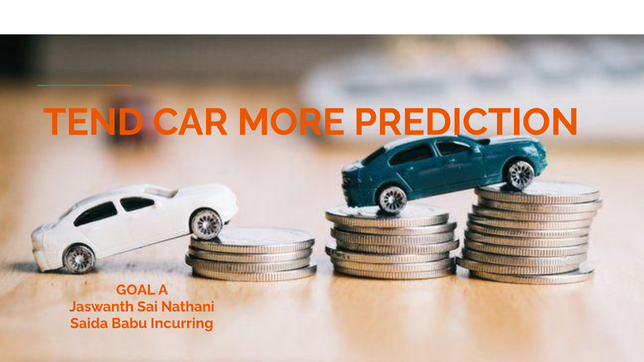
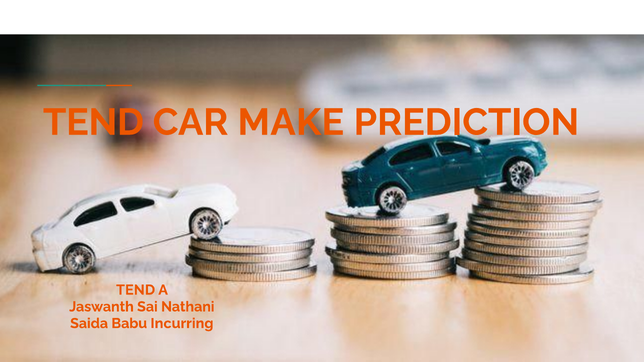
MORE: MORE -> MAKE
GOAL at (136, 290): GOAL -> TEND
